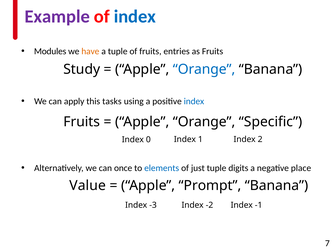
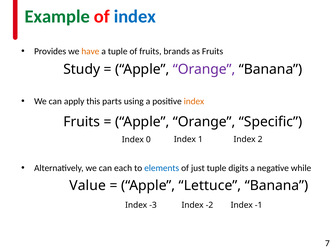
Example colour: purple -> green
Modules: Modules -> Provides
entries: entries -> brands
Orange at (204, 69) colour: blue -> purple
tasks: tasks -> parts
index at (194, 101) colour: blue -> orange
once: once -> each
place: place -> while
Prompt: Prompt -> Lettuce
